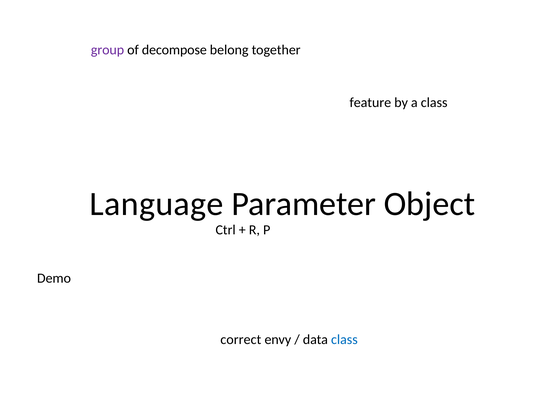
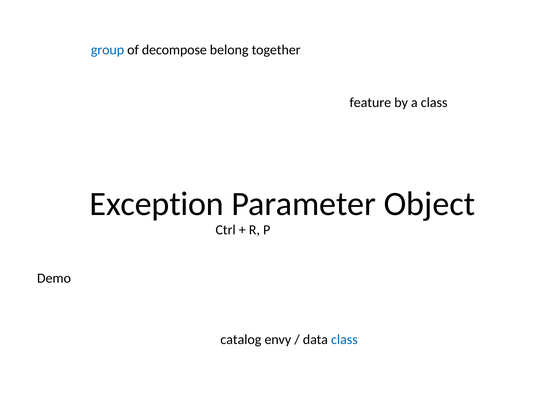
group colour: purple -> blue
Language: Language -> Exception
correct: correct -> catalog
